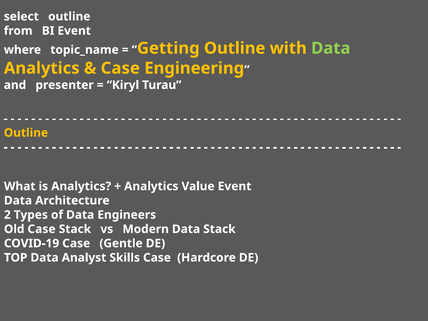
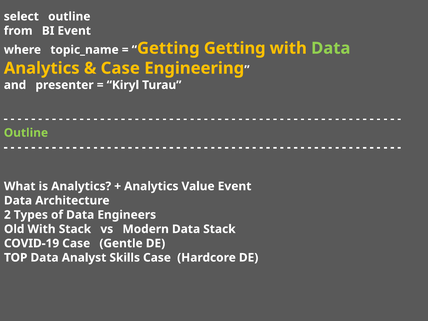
Getting Outline: Outline -> Getting
Outline at (26, 133) colour: yellow -> light green
Old Case: Case -> With
